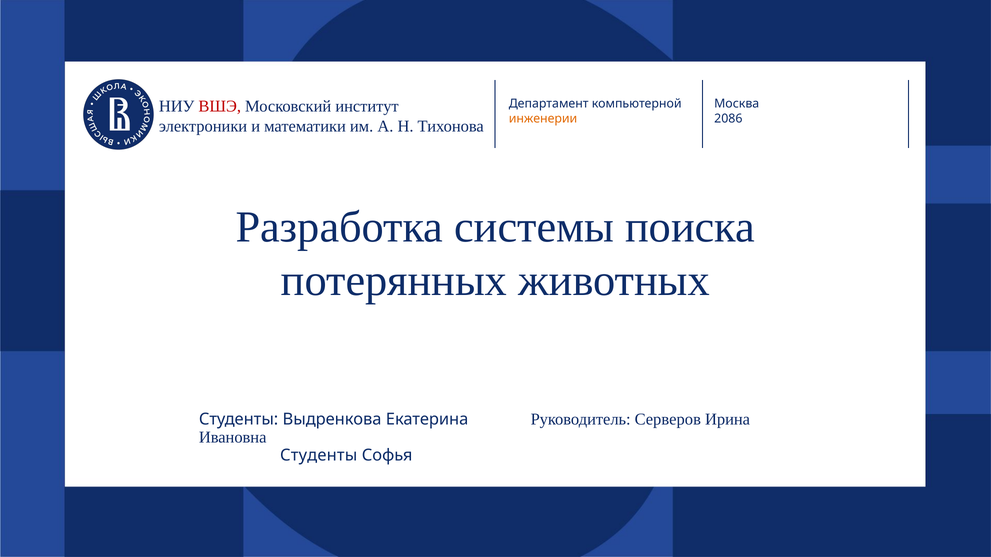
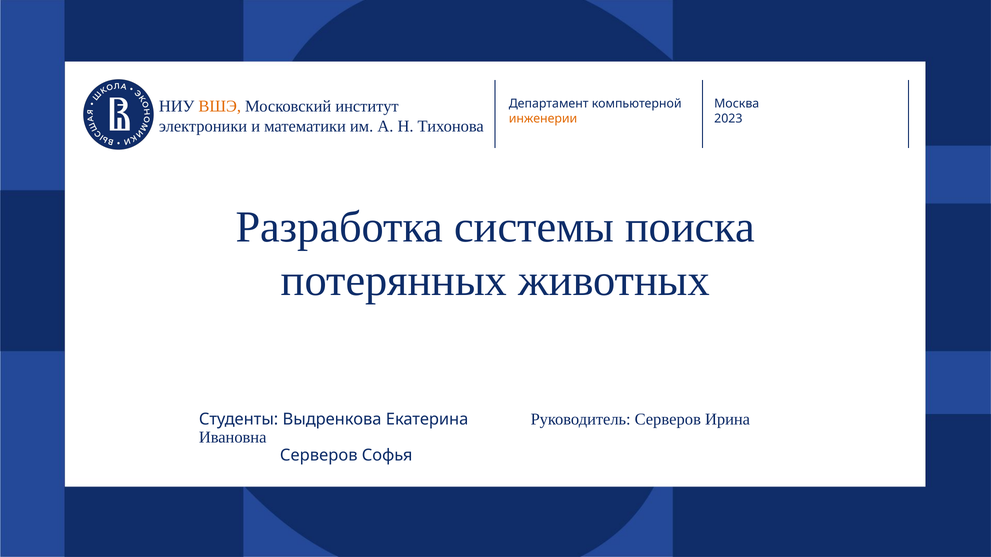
ВШЭ colour: red -> orange
2086: 2086 -> 2023
Студенты at (319, 455): Студенты -> Серверов
